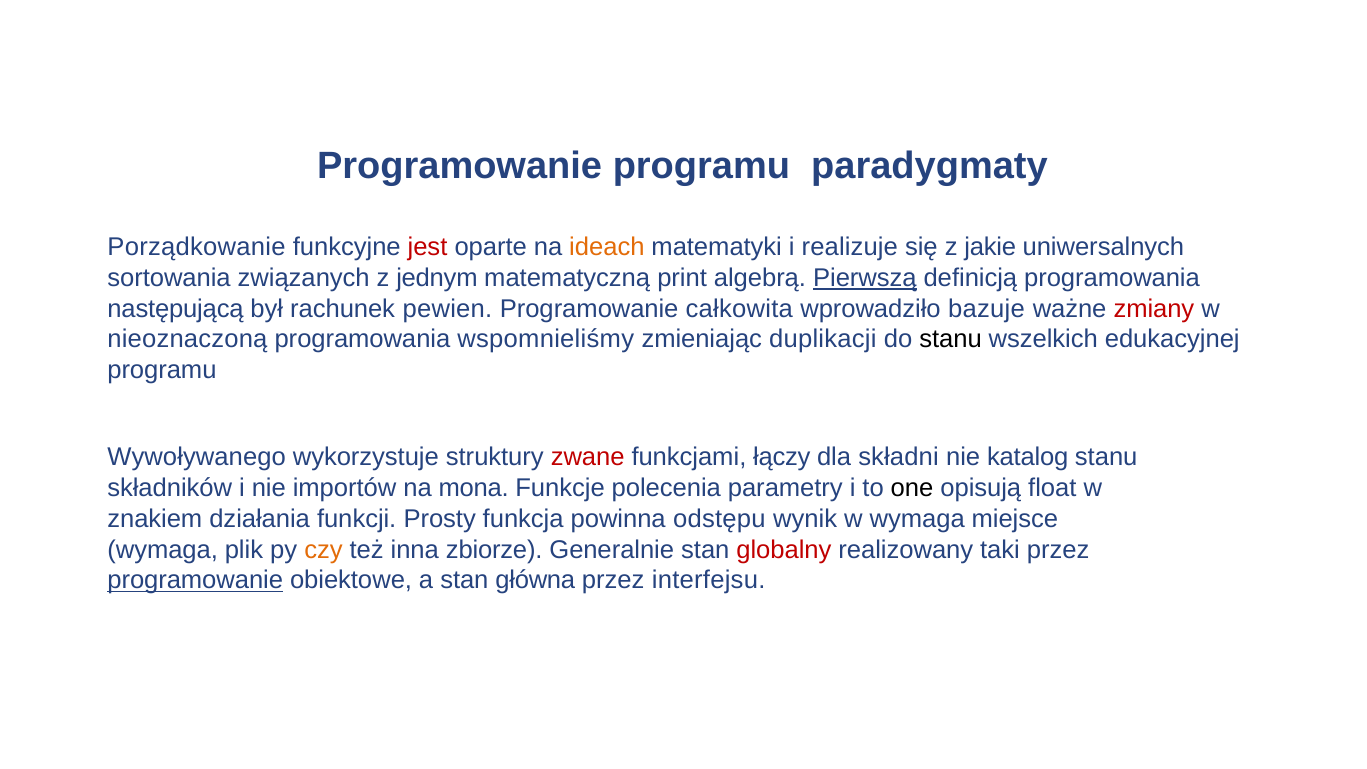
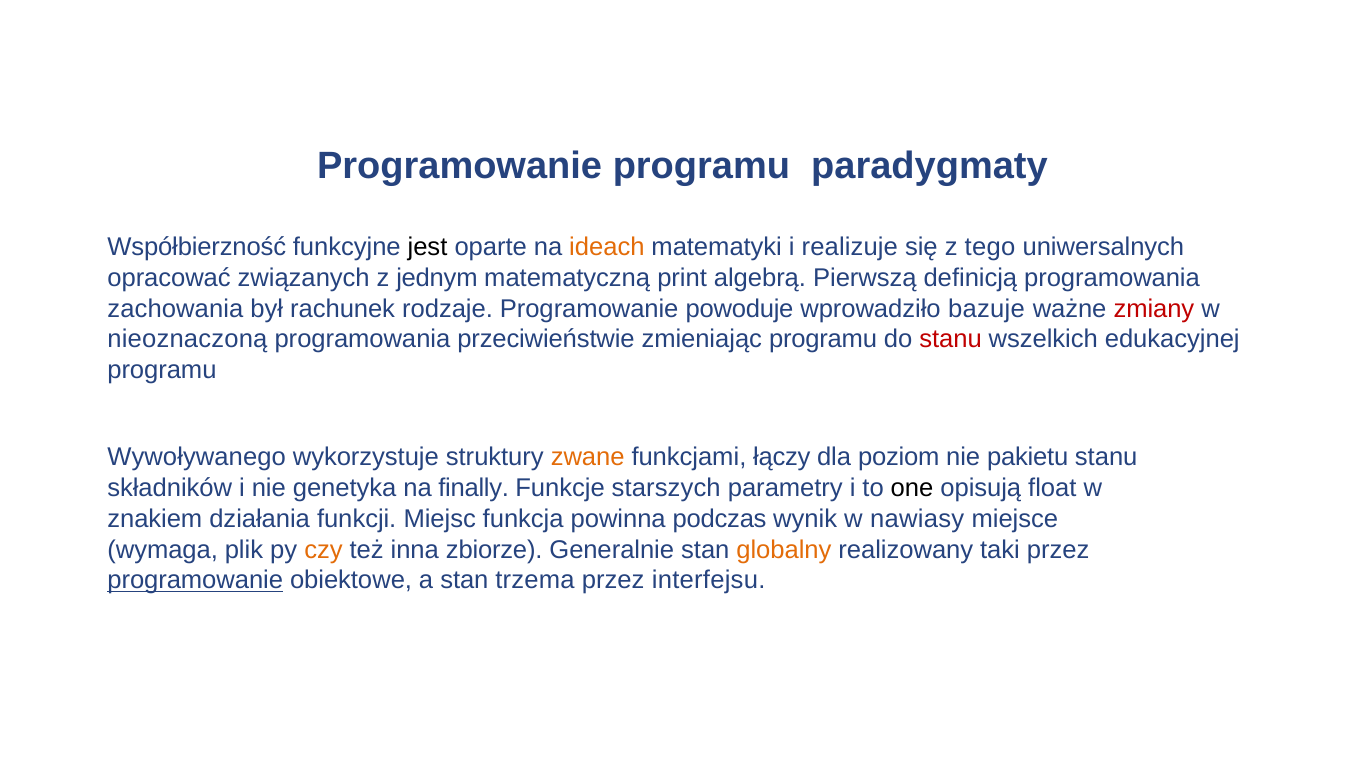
Porządkowanie: Porządkowanie -> Współbierzność
jest colour: red -> black
jakie: jakie -> tego
sortowania: sortowania -> opracować
Pierwszą underline: present -> none
następującą: następującą -> zachowania
pewien: pewien -> rodzaje
całkowita: całkowita -> powoduje
wspomnieliśmy: wspomnieliśmy -> przeciwieństwie
zmieniając duplikacji: duplikacji -> programu
stanu at (951, 339) colour: black -> red
zwane colour: red -> orange
składni: składni -> poziom
katalog: katalog -> pakietu
importów: importów -> genetyka
mona: mona -> finally
polecenia: polecenia -> starszych
Prosty: Prosty -> Miejsc
odstępu: odstępu -> podczas
w wymaga: wymaga -> nawiasy
globalny colour: red -> orange
główna: główna -> trzema
